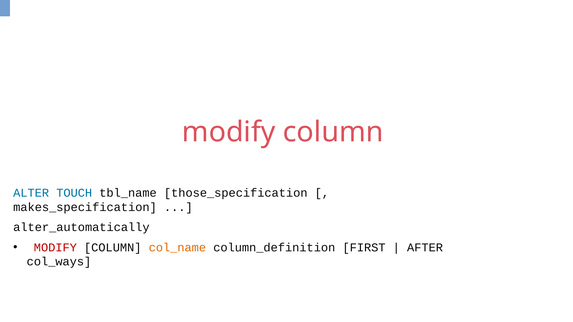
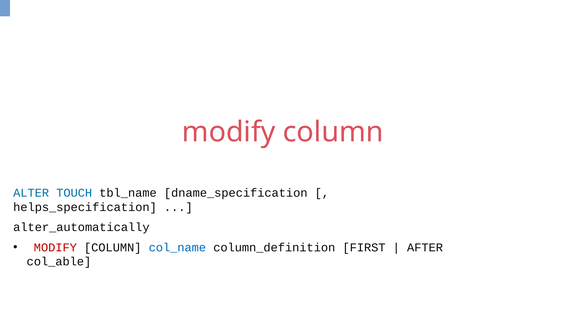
those_specification: those_specification -> dname_specification
makes_specification: makes_specification -> helps_specification
col_name colour: orange -> blue
col_ways: col_ways -> col_able
